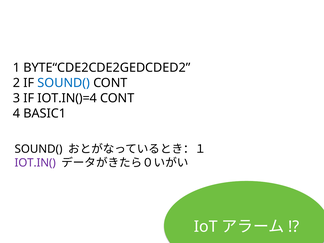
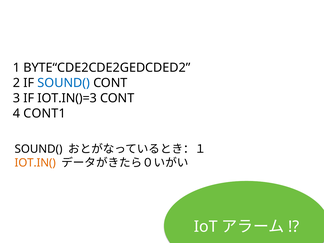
IOT.IN()=4: IOT.IN()=4 -> IOT.IN()=3
BASIC1: BASIC1 -> CONT1
IOT.IN( colour: purple -> orange
